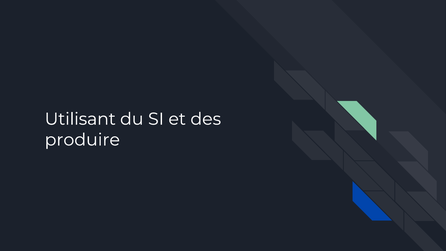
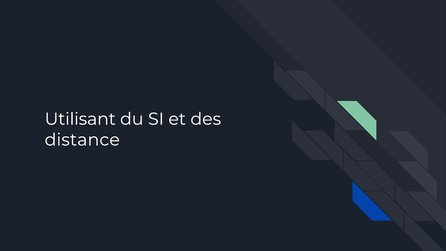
produire: produire -> distance
